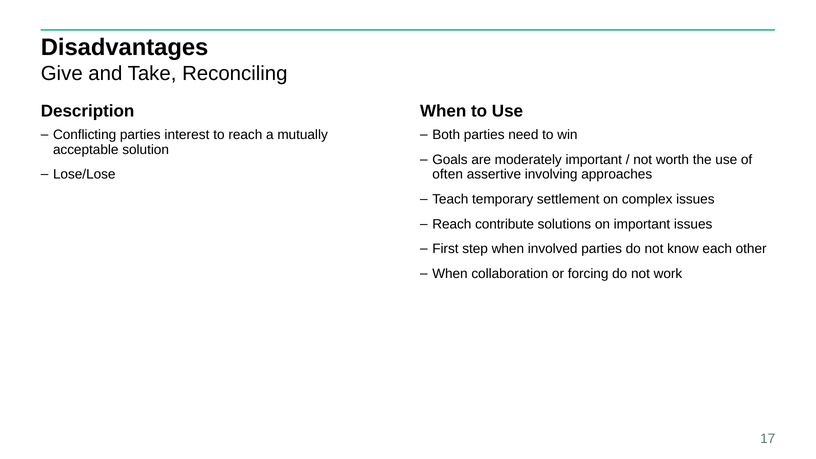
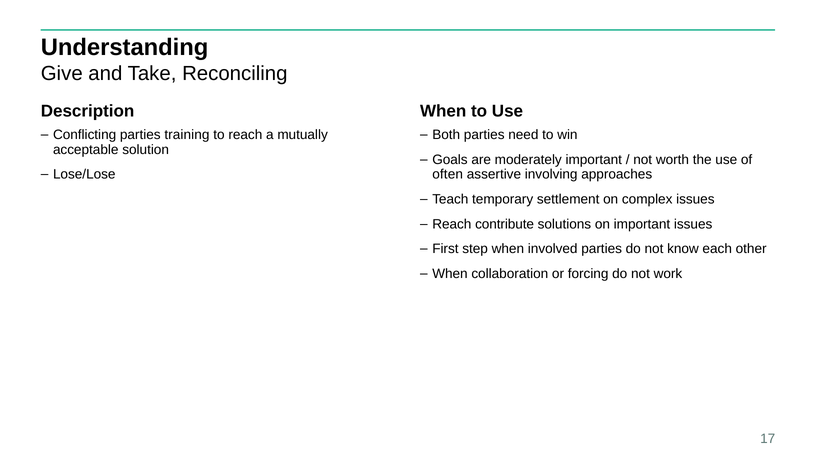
Disadvantages: Disadvantages -> Understanding
interest: interest -> training
